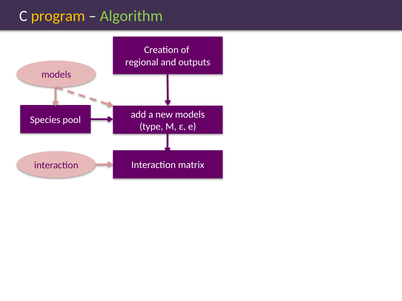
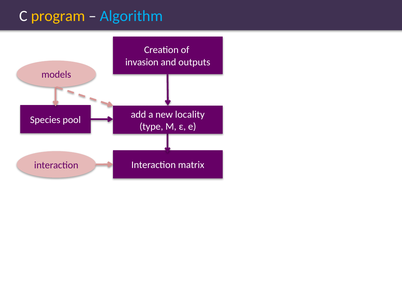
Algorithm colour: light green -> light blue
regional: regional -> invasion
new models: models -> locality
